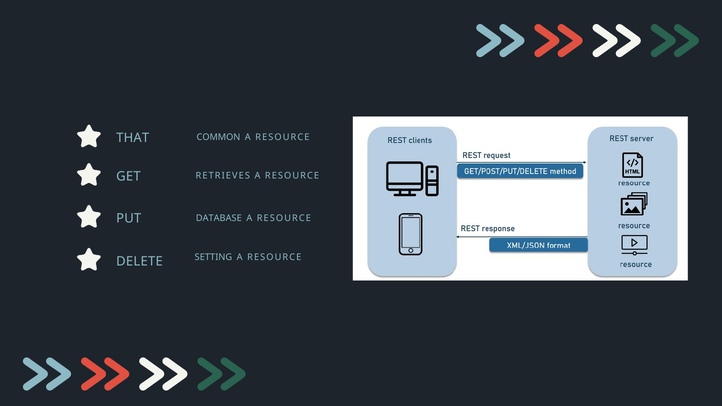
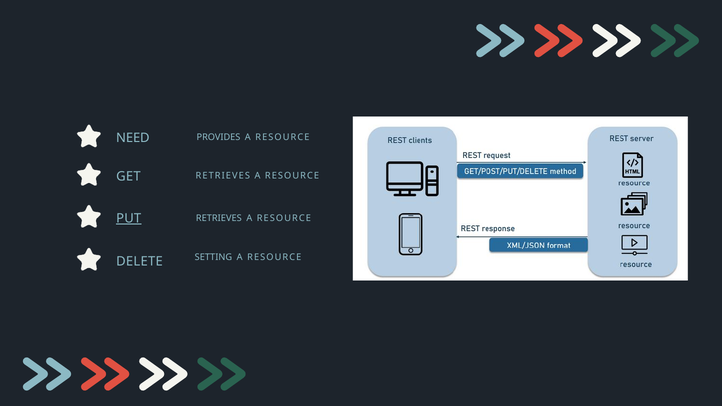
THAT: THAT -> NEED
COMMON: COMMON -> PROVIDES
PUT underline: none -> present
DATABASE at (219, 218): DATABASE -> RETRIEVES
